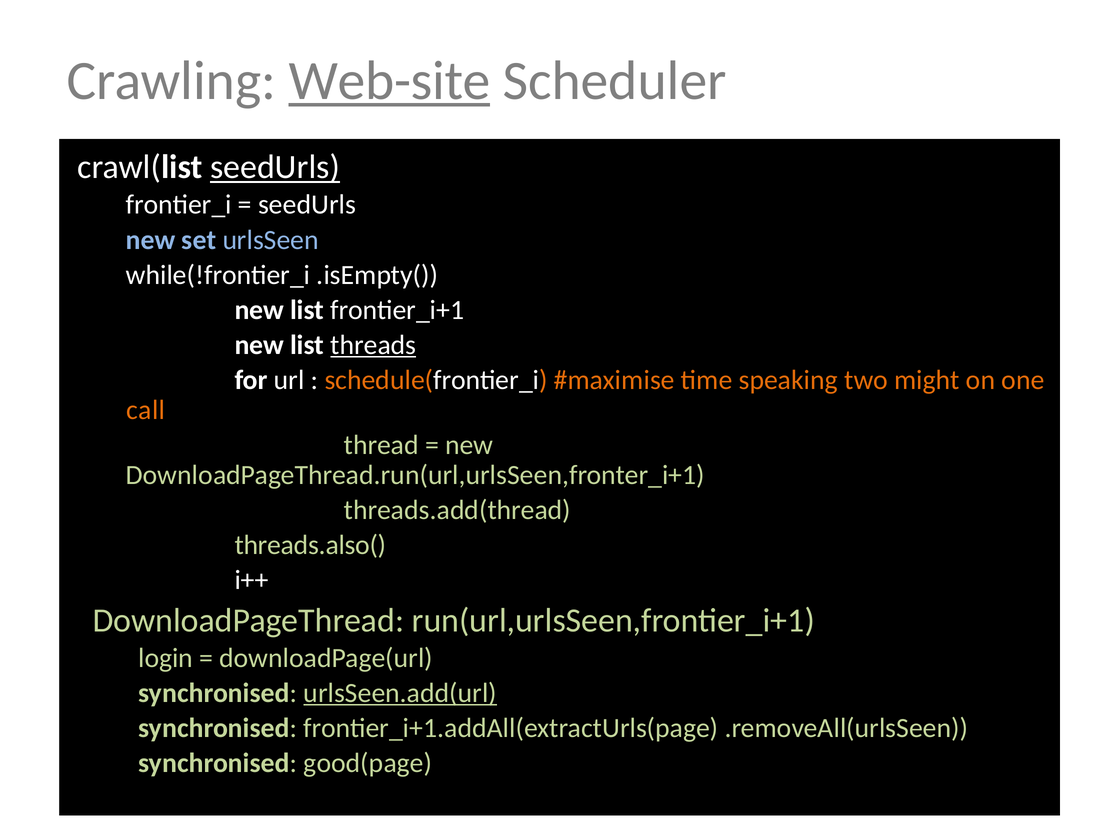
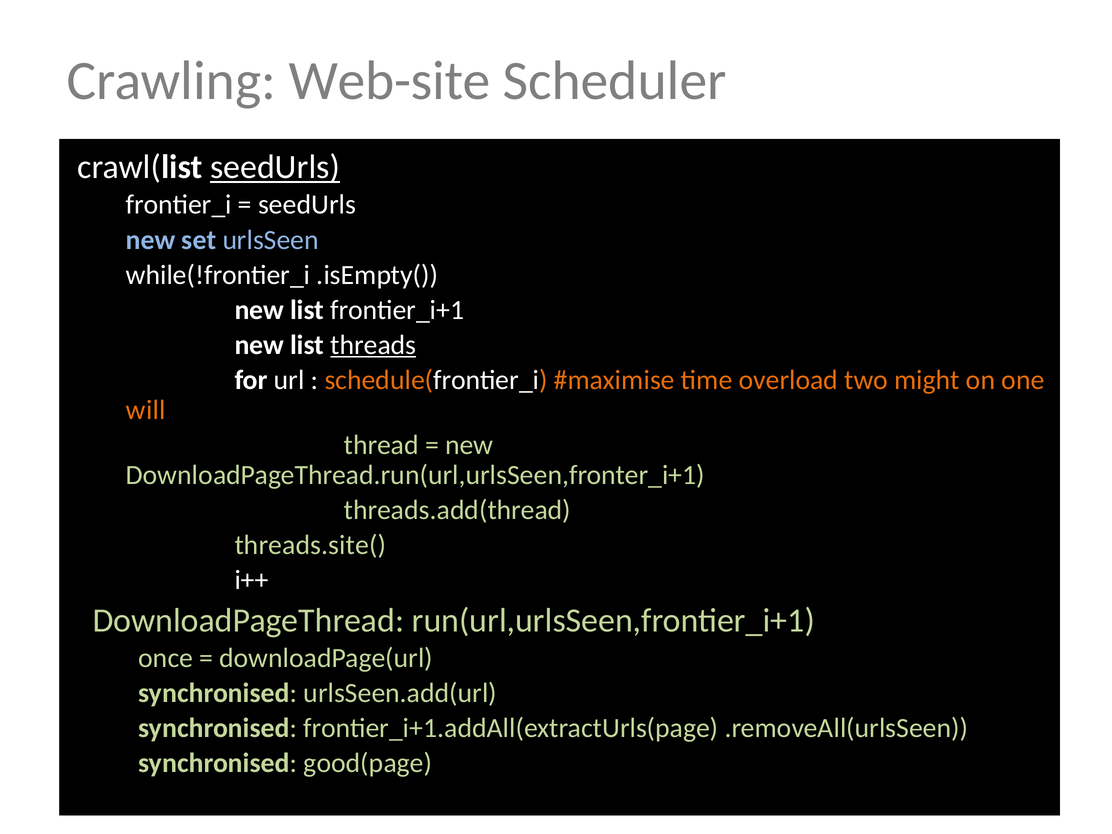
Web-site underline: present -> none
speaking: speaking -> overload
call: call -> will
threads.also(: threads.also( -> threads.site(
login: login -> once
urlsSeen.add(url underline: present -> none
